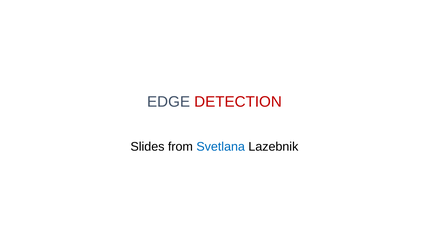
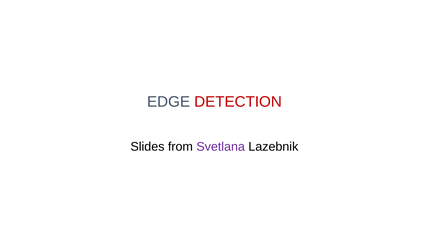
Svetlana colour: blue -> purple
